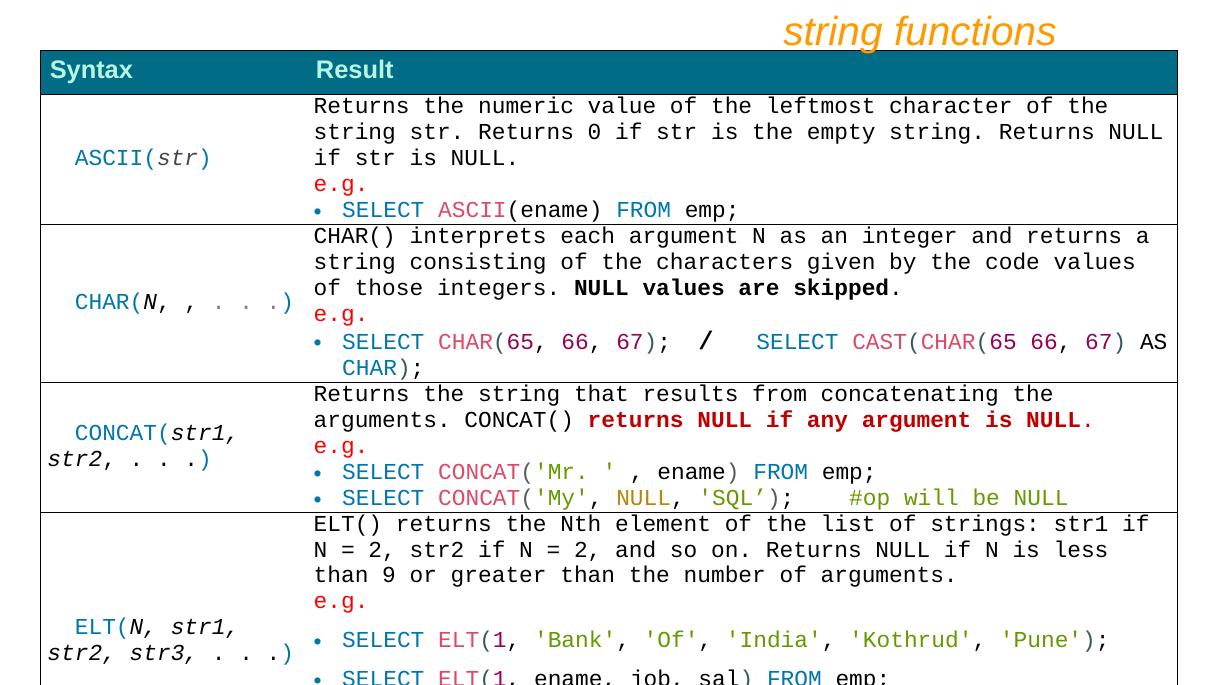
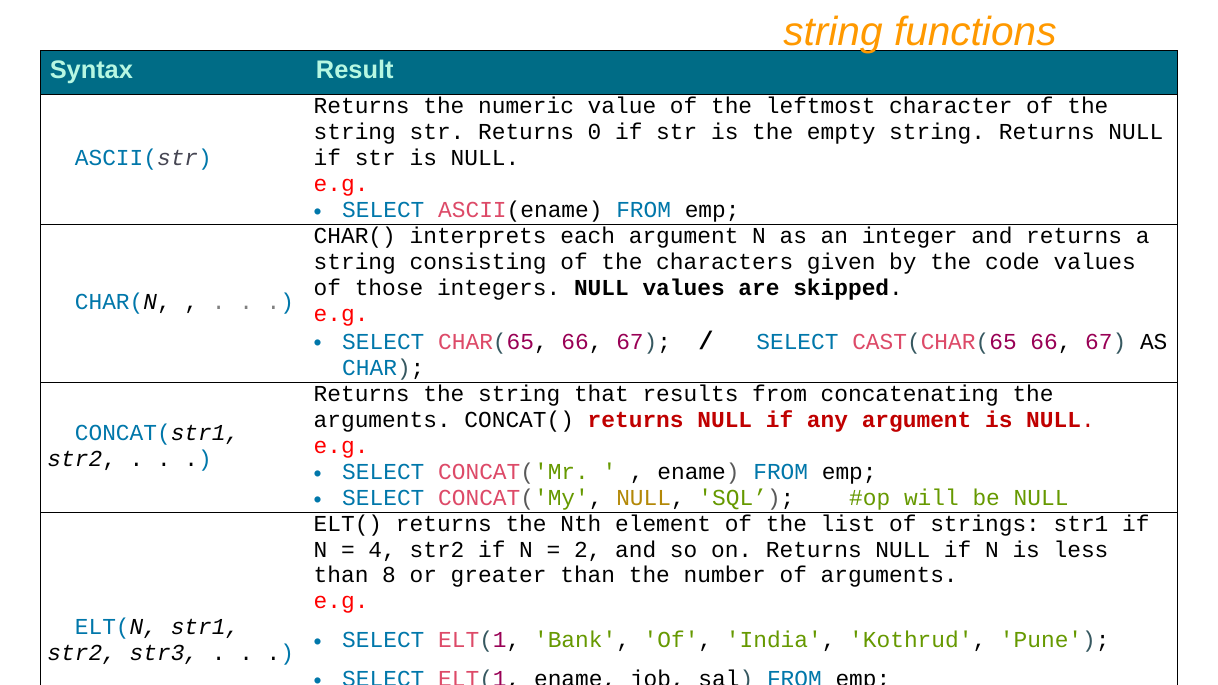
2 at (382, 550): 2 -> 4
9: 9 -> 8
